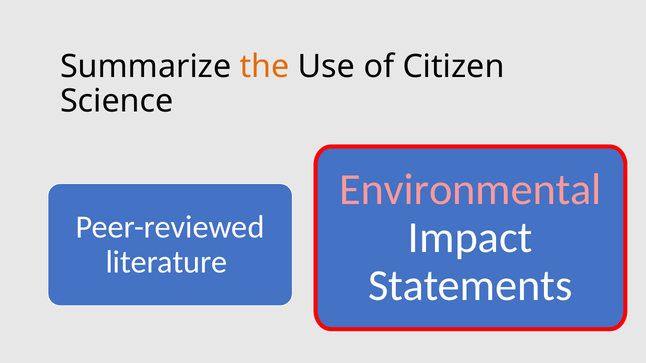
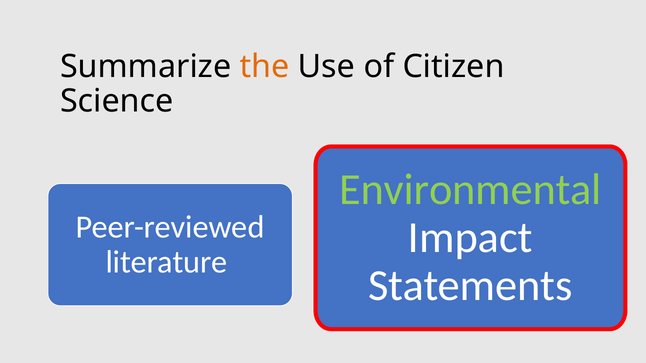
Environmental colour: pink -> light green
